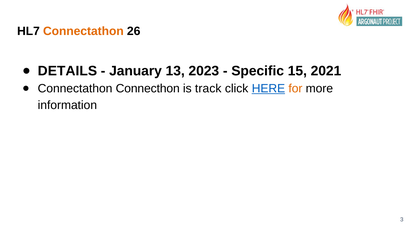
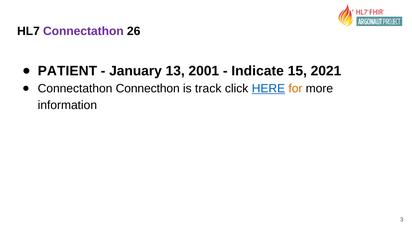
Connectathon at (83, 31) colour: orange -> purple
DETAILS: DETAILS -> PATIENT
2023: 2023 -> 2001
Specific: Specific -> Indicate
